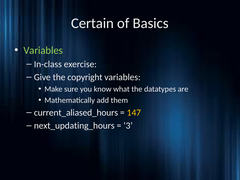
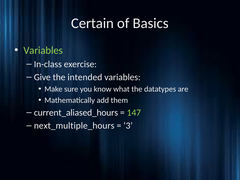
copyright: copyright -> intended
147 colour: yellow -> light green
next_updating_hours: next_updating_hours -> next_multiple_hours
